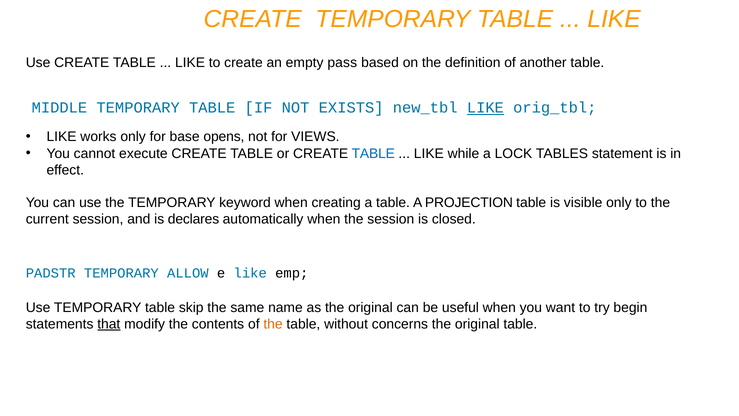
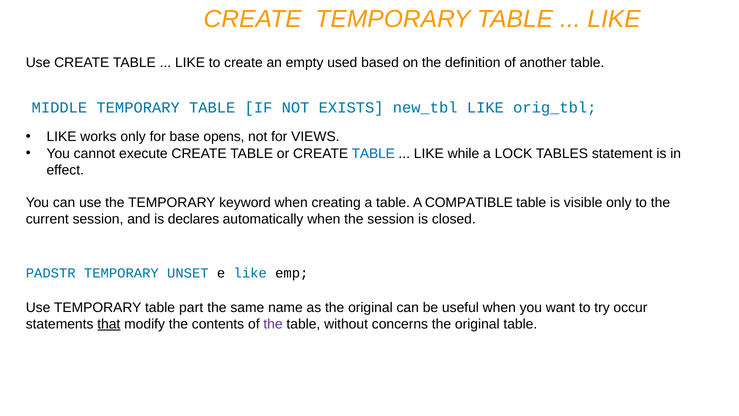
pass: pass -> used
LIKE at (485, 108) underline: present -> none
PROJECTION: PROJECTION -> COMPATIBLE
ALLOW: ALLOW -> UNSET
skip: skip -> part
begin: begin -> occur
the at (273, 324) colour: orange -> purple
